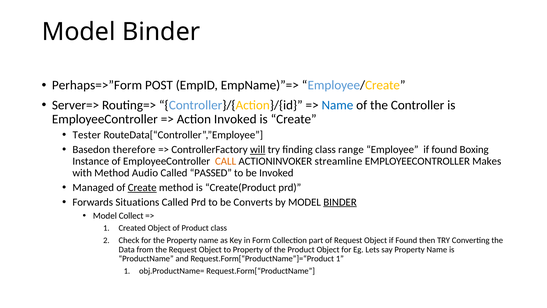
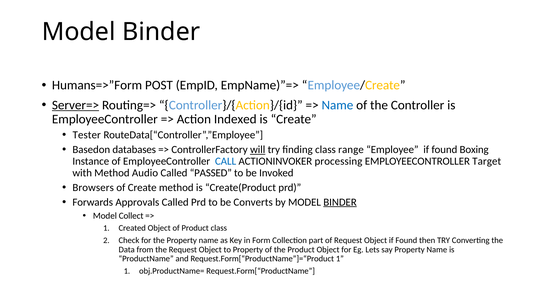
Perhaps=>”Form: Perhaps=>”Form -> Humans=>”Form
Server=> underline: none -> present
Action Invoked: Invoked -> Indexed
therefore: therefore -> databases
CALL colour: orange -> blue
streamline: streamline -> processing
Makes: Makes -> Target
Managed: Managed -> Browsers
Create at (142, 187) underline: present -> none
Situations: Situations -> Approvals
